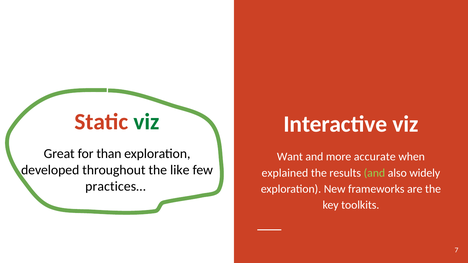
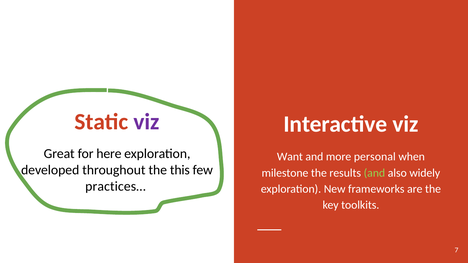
viz at (147, 122) colour: green -> purple
than: than -> here
accurate: accurate -> personal
like: like -> this
explained: explained -> milestone
